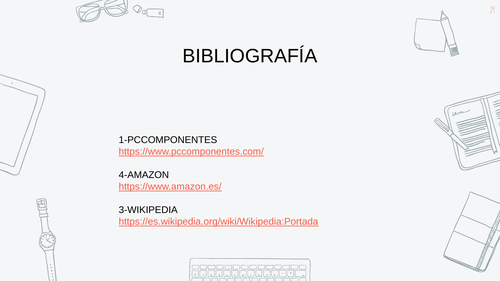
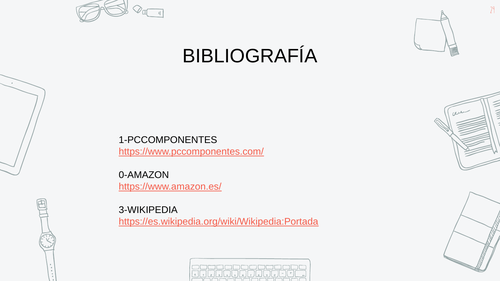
4-AMAZON: 4-AMAZON -> 0-AMAZON
